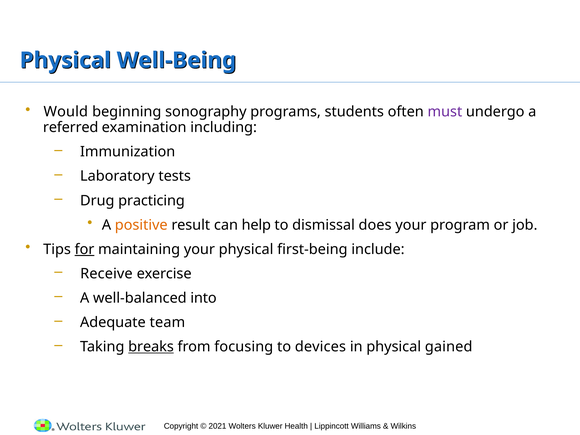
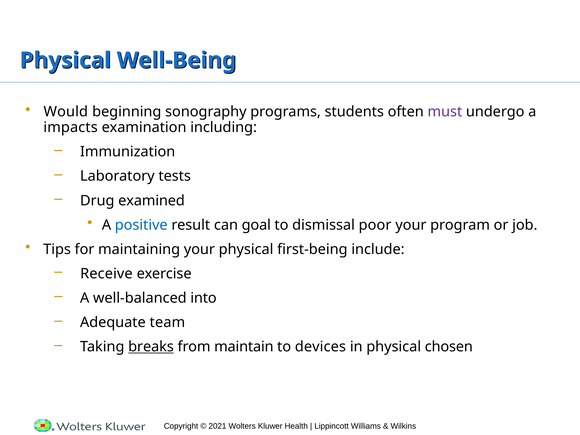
referred: referred -> impacts
practicing: practicing -> examined
positive colour: orange -> blue
help: help -> goal
does: does -> poor
for underline: present -> none
focusing: focusing -> maintain
gained: gained -> chosen
